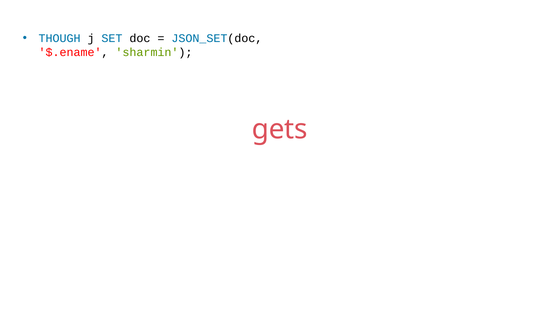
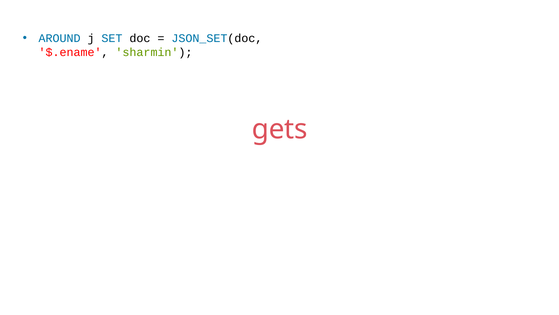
THOUGH: THOUGH -> AROUND
